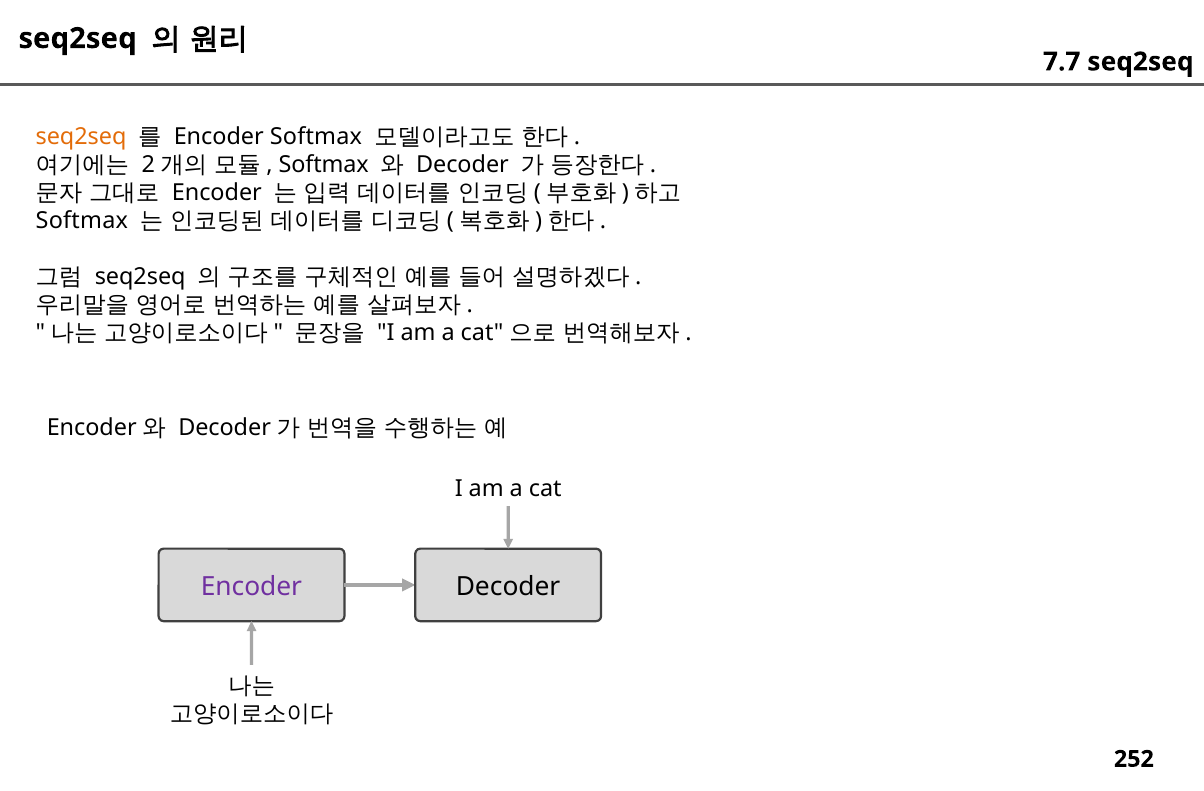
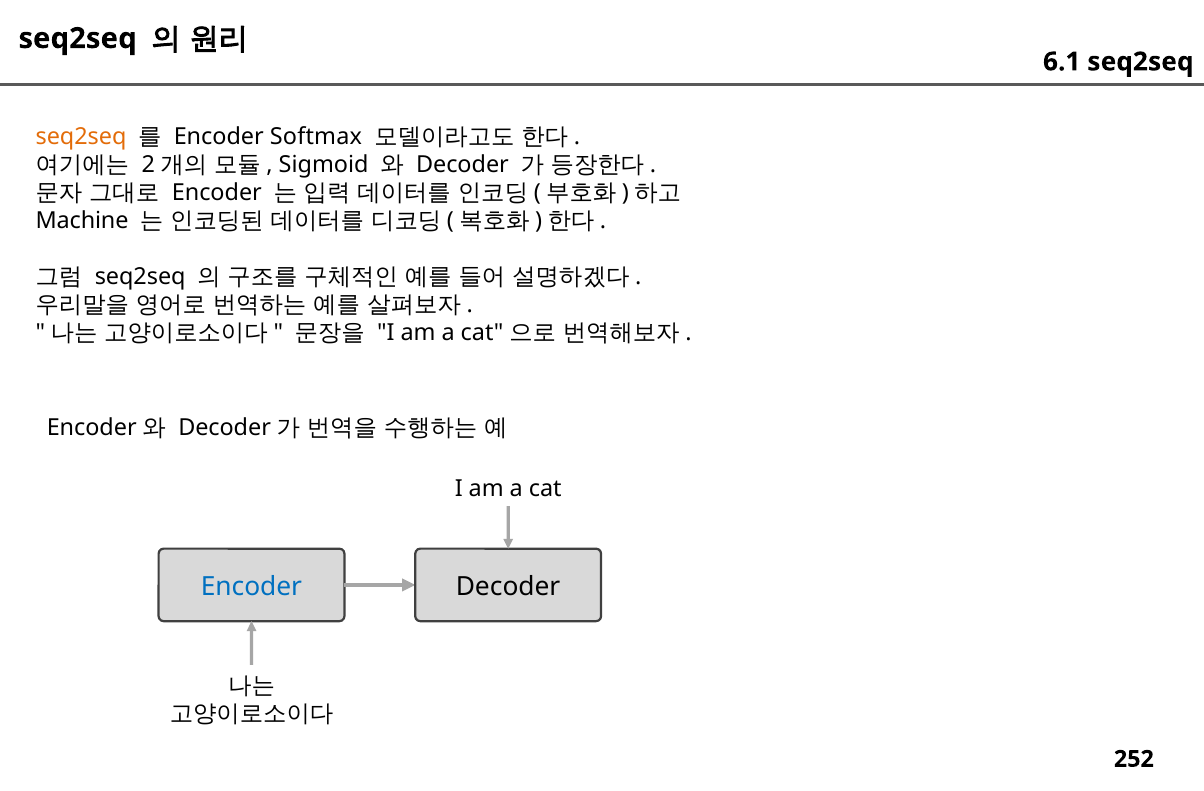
7.7: 7.7 -> 6.1
Softmax at (324, 165): Softmax -> Sigmoid
Softmax at (82, 221): Softmax -> Machine
Encoder at (251, 587) colour: purple -> blue
